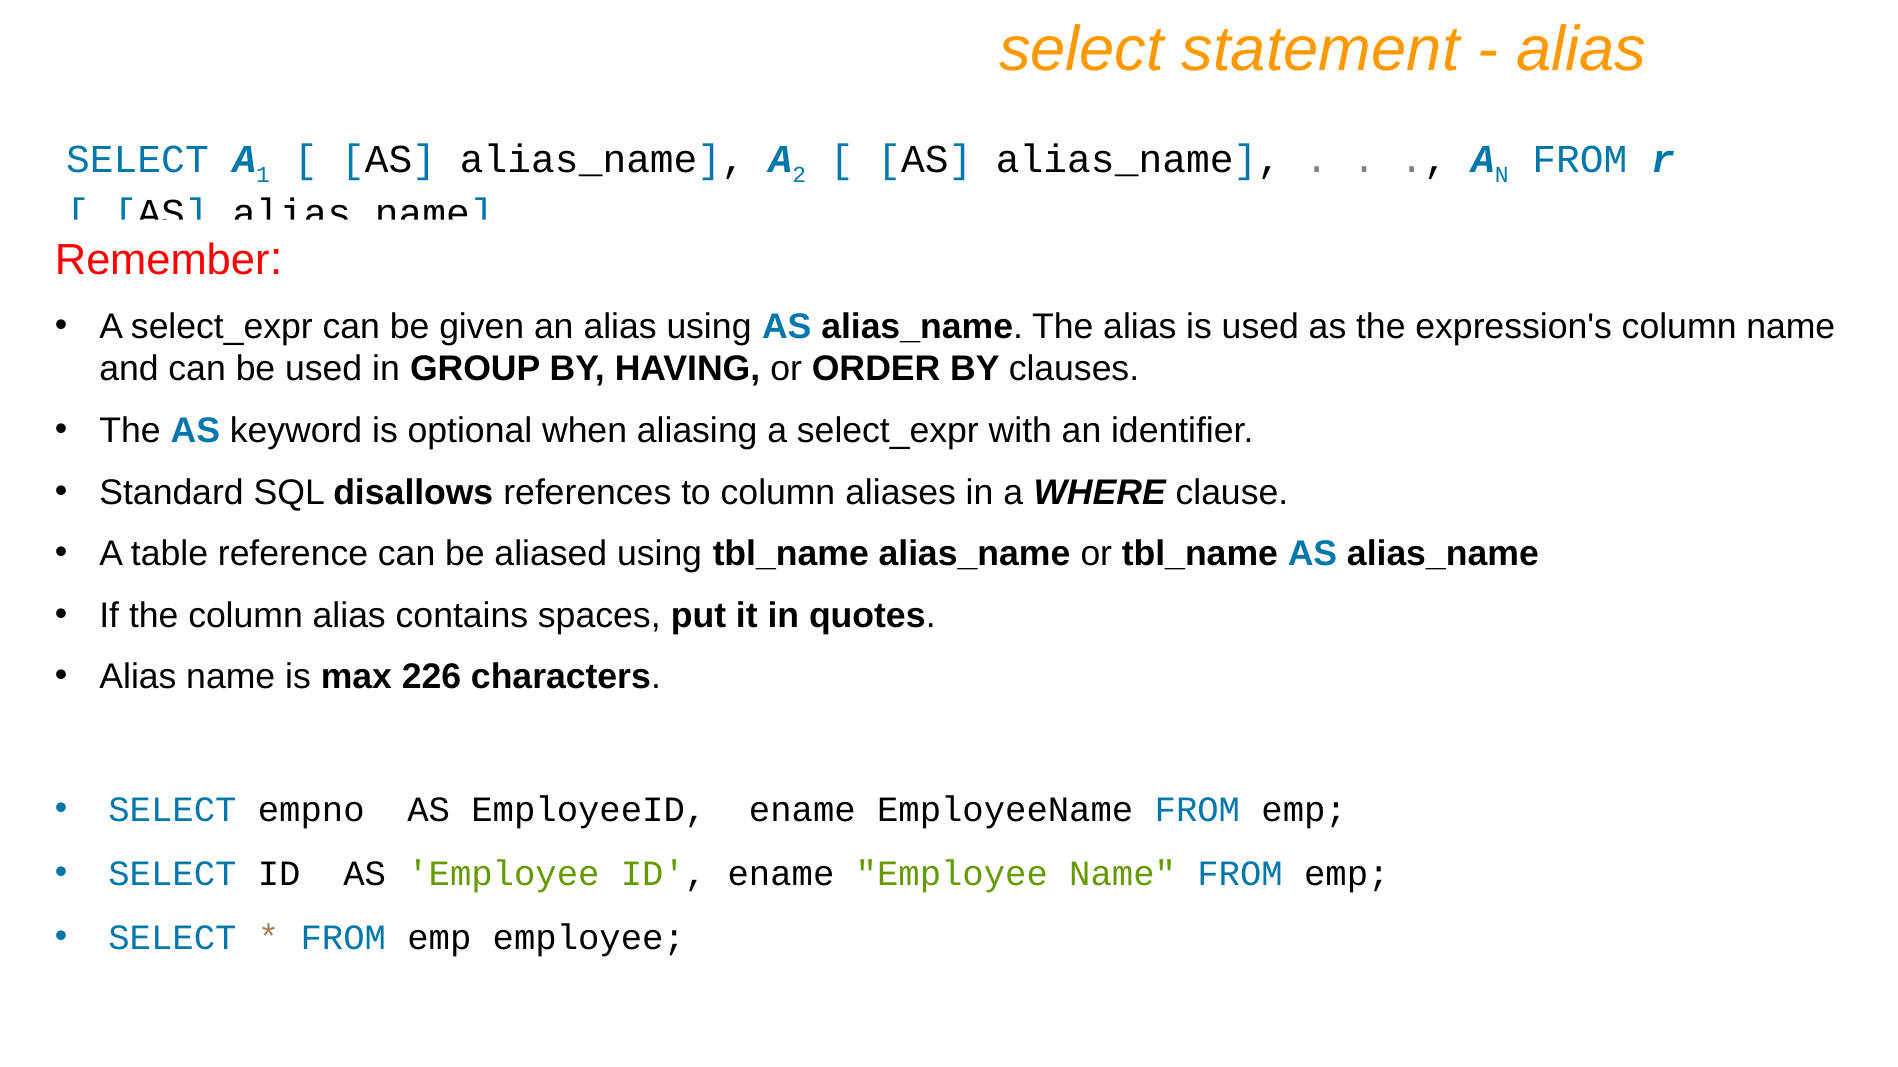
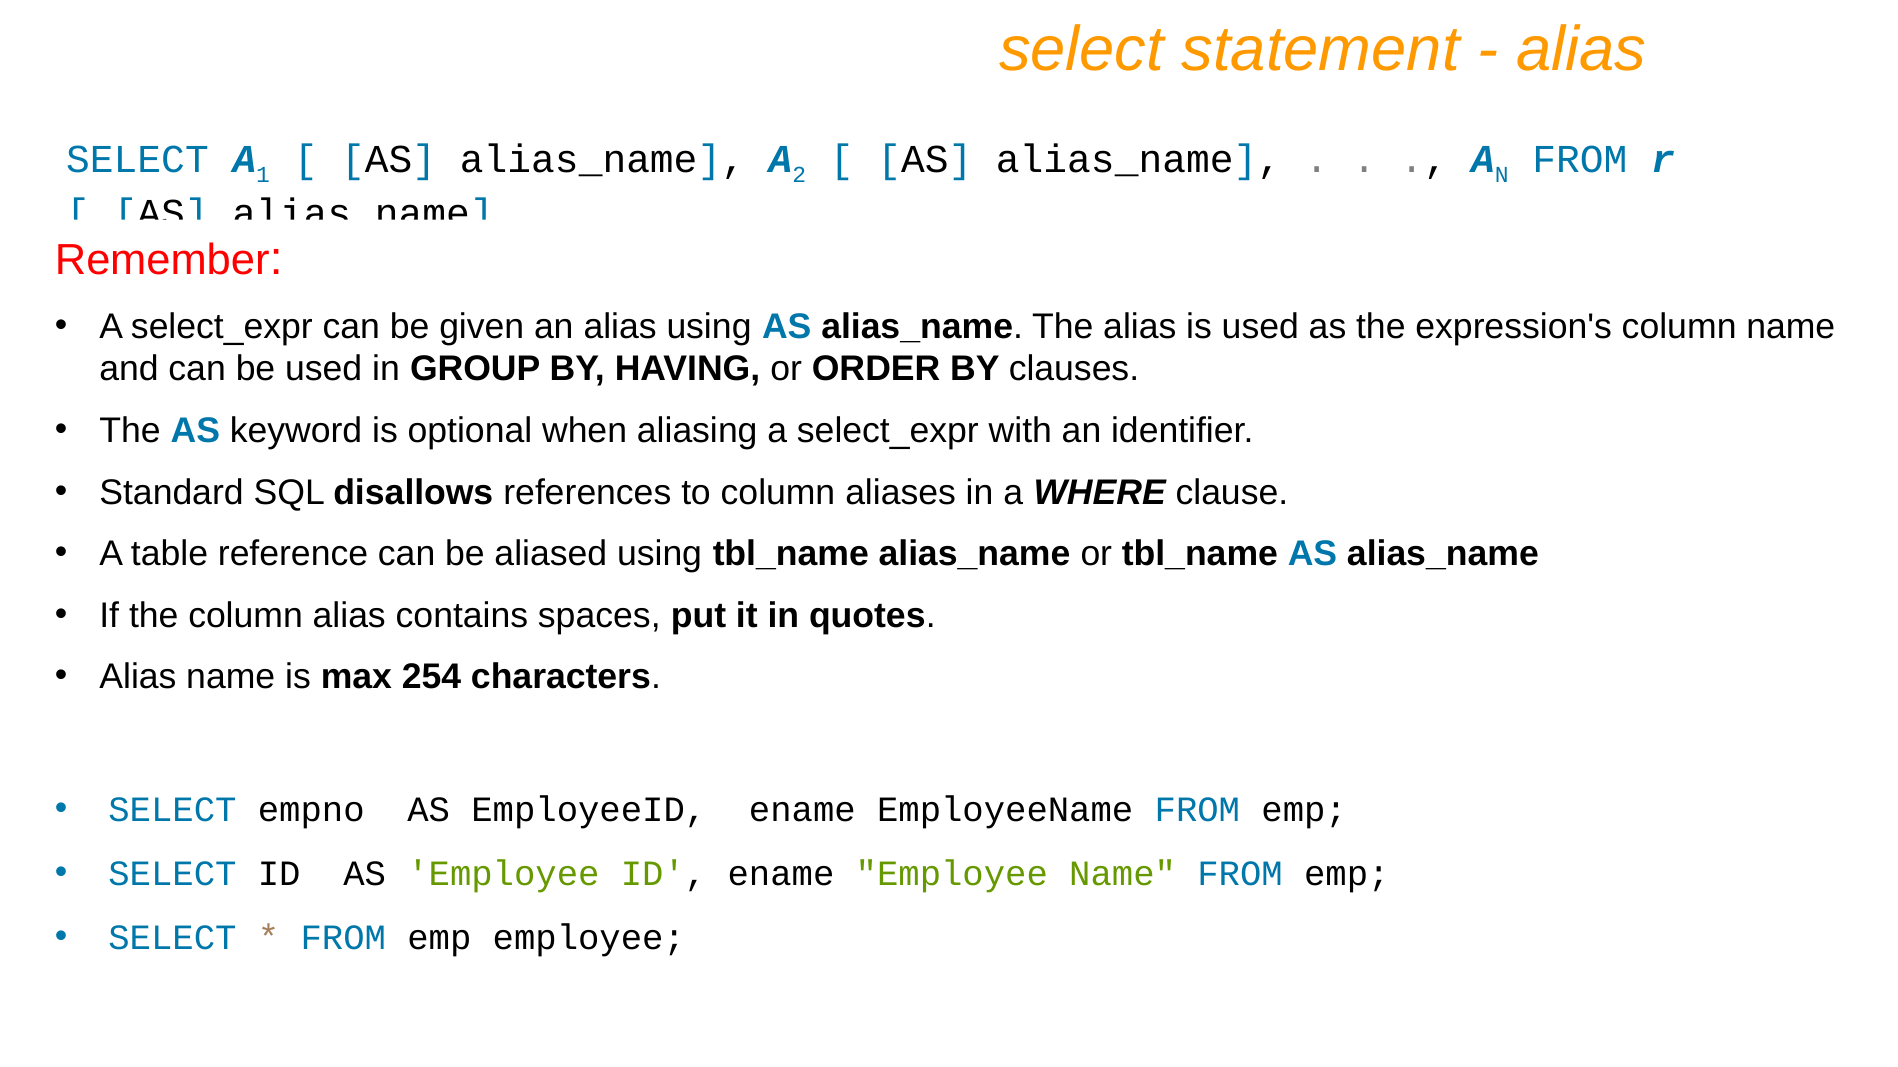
226: 226 -> 254
